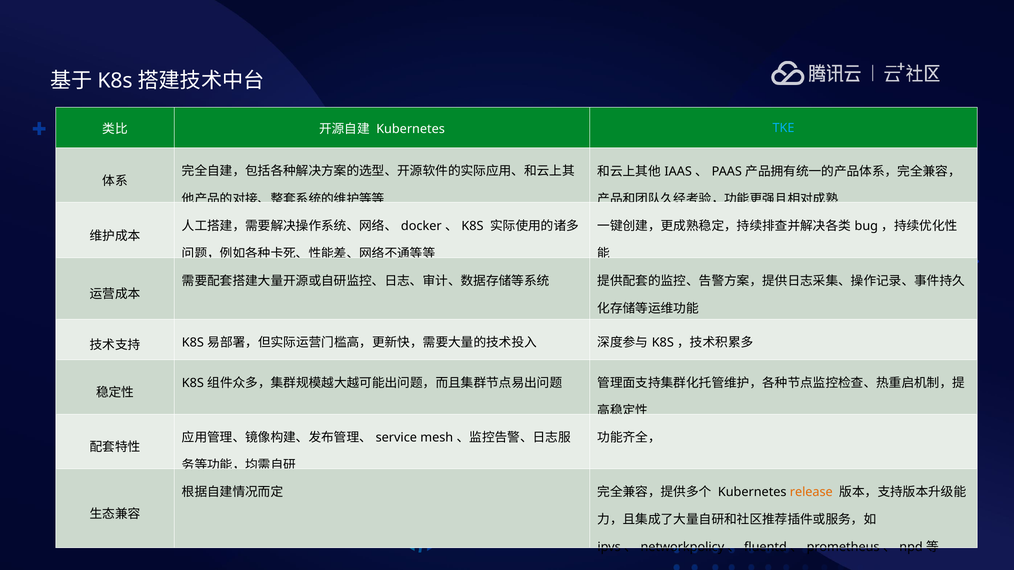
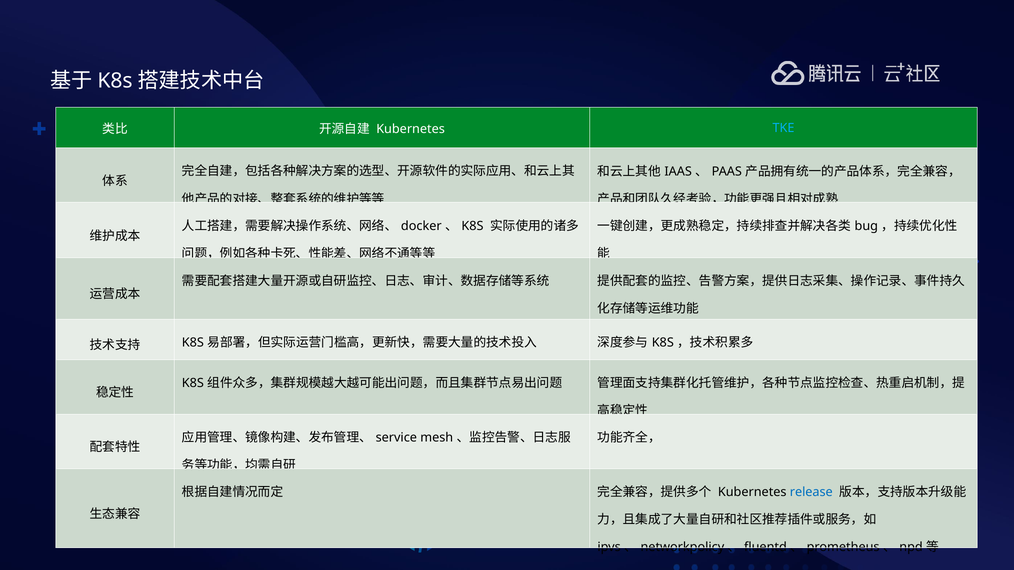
release colour: orange -> blue
